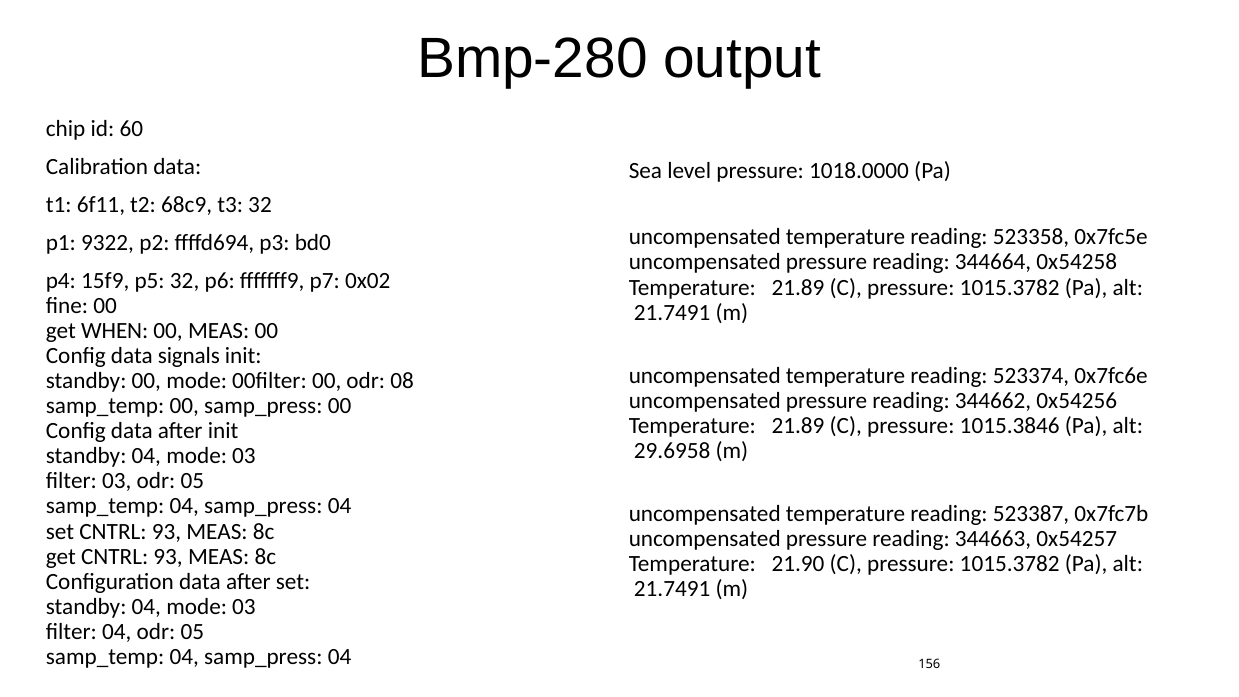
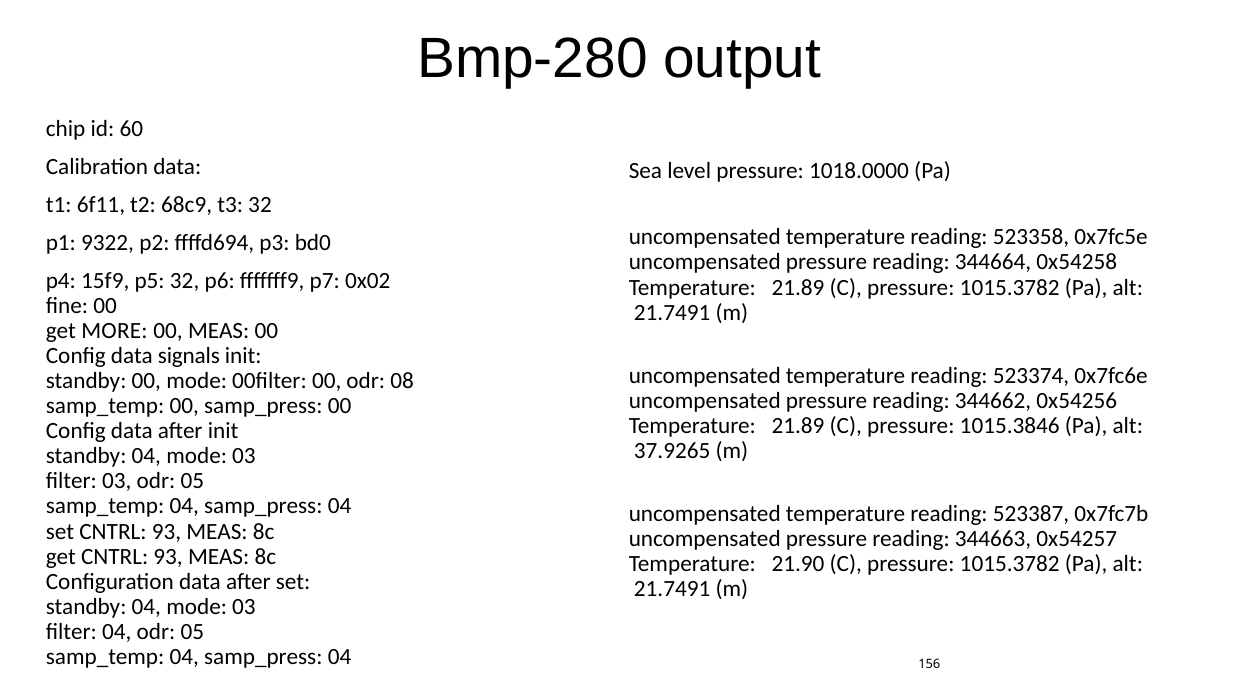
WHEN: WHEN -> MORE
29.6958: 29.6958 -> 37.9265
